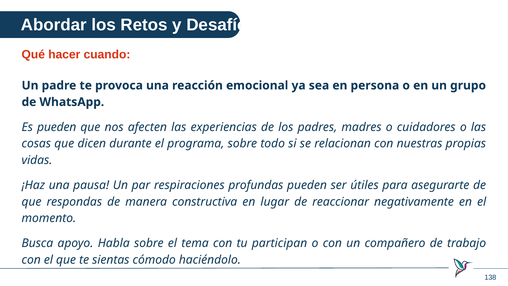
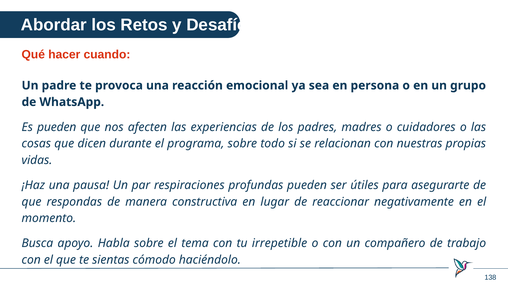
participan: participan -> irrepetible
